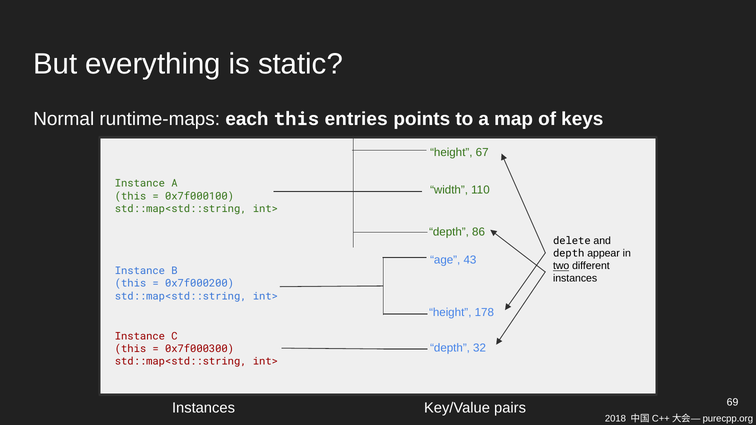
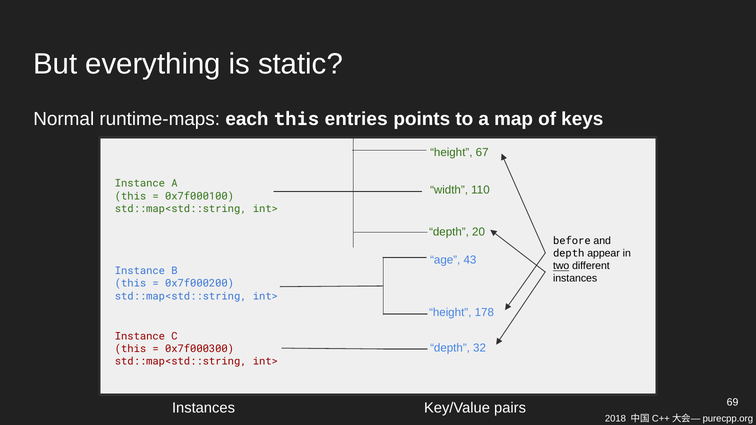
86: 86 -> 20
delete: delete -> before
